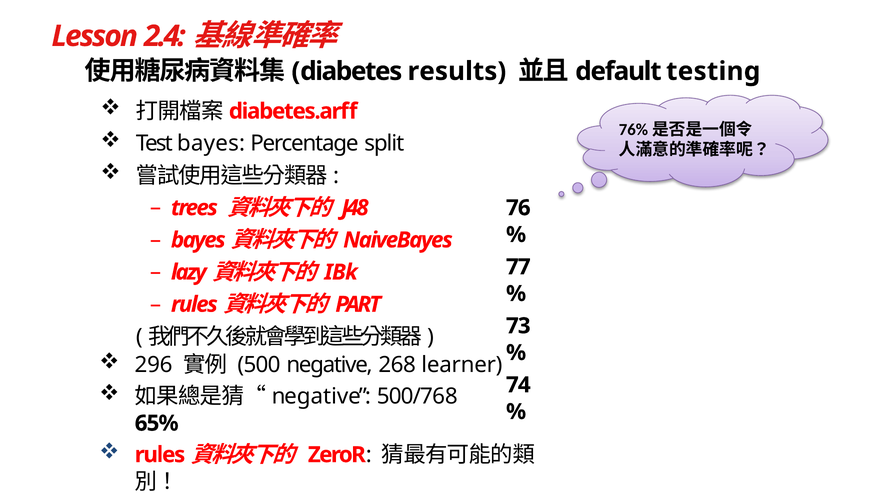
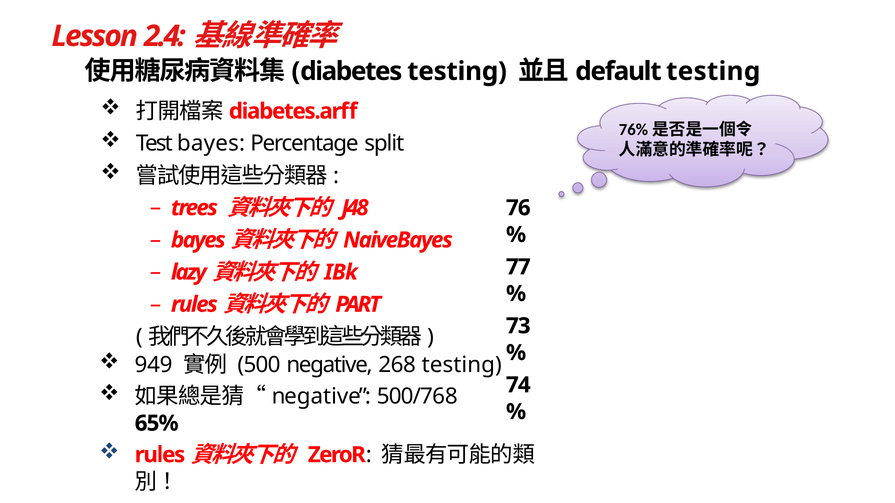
results at (457, 71): results -> testing
296: 296 -> 949
268 learner: learner -> testing
